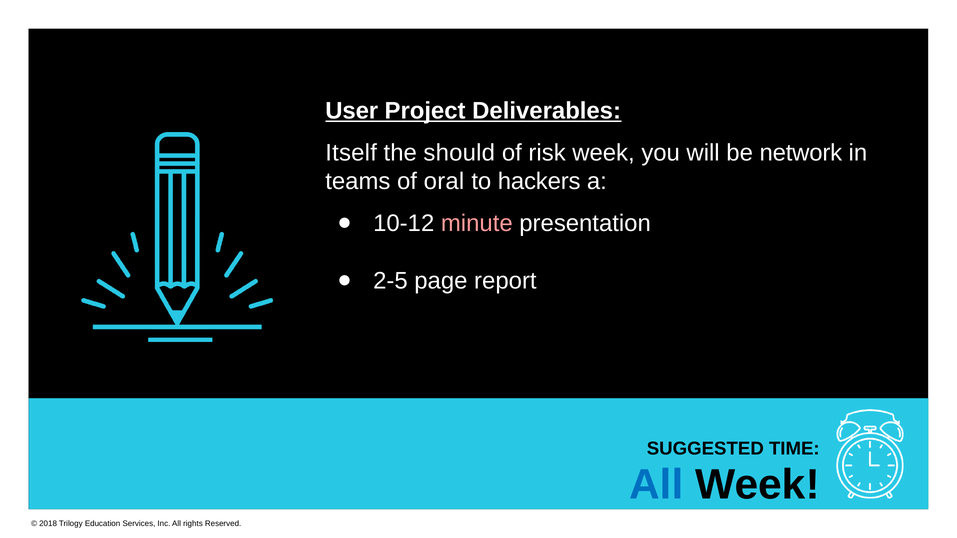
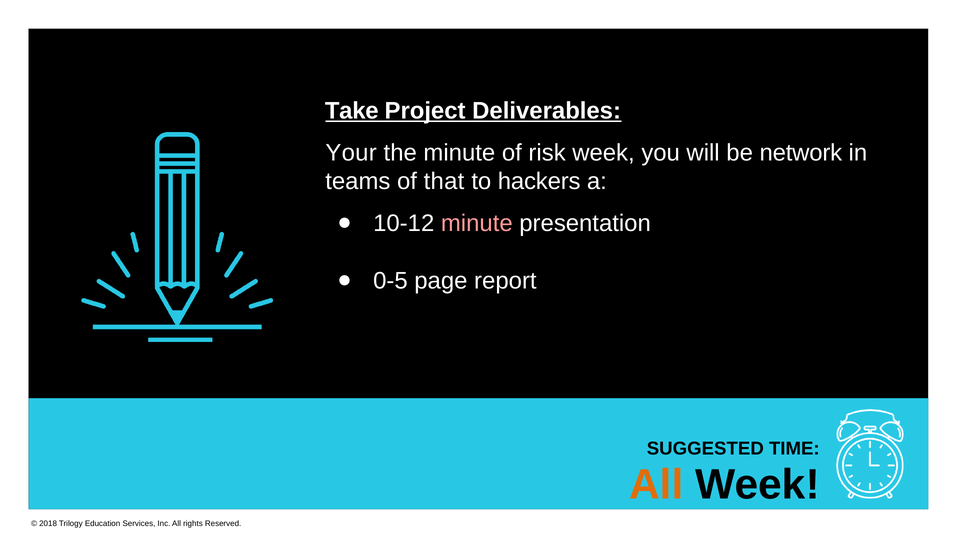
User: User -> Take
Itself: Itself -> Your
the should: should -> minute
oral: oral -> that
2-5: 2-5 -> 0-5
All at (656, 485) colour: blue -> orange
